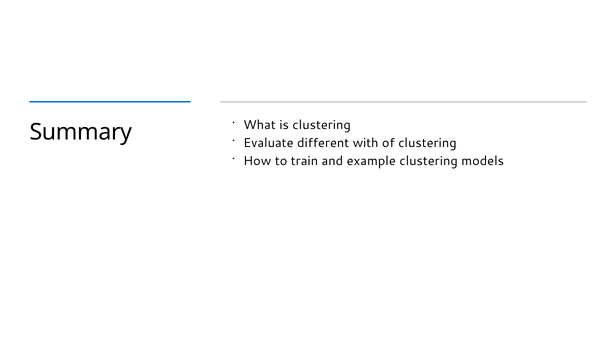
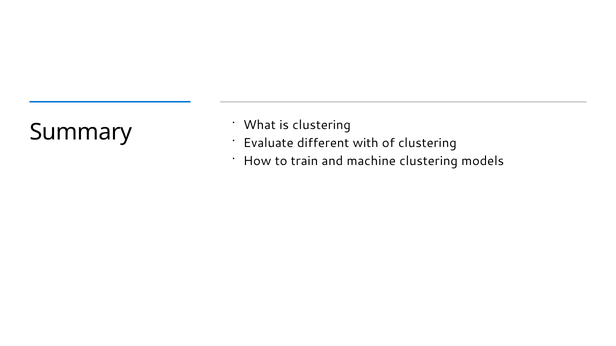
example: example -> machine
